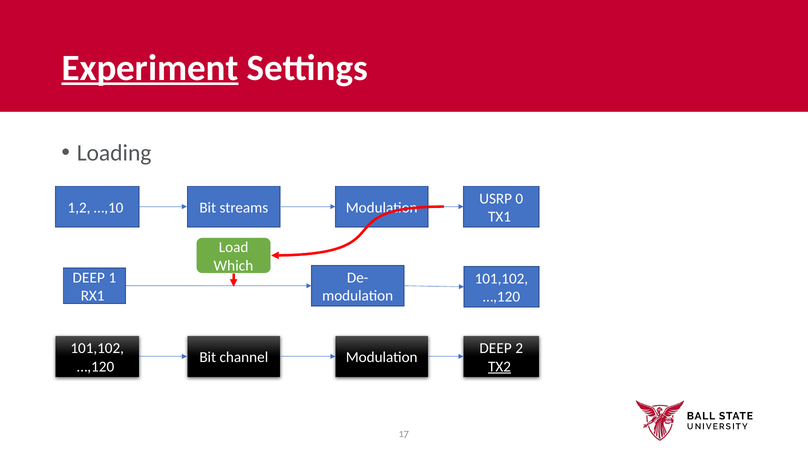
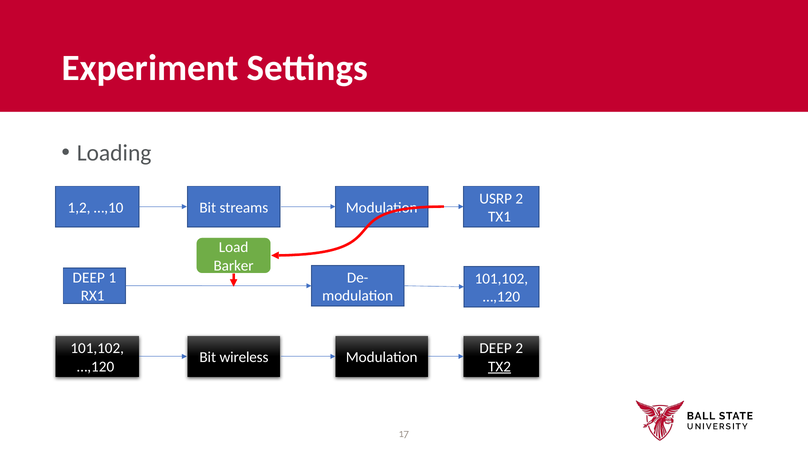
Experiment underline: present -> none
USRP 0: 0 -> 2
Which: Which -> Barker
channel: channel -> wireless
